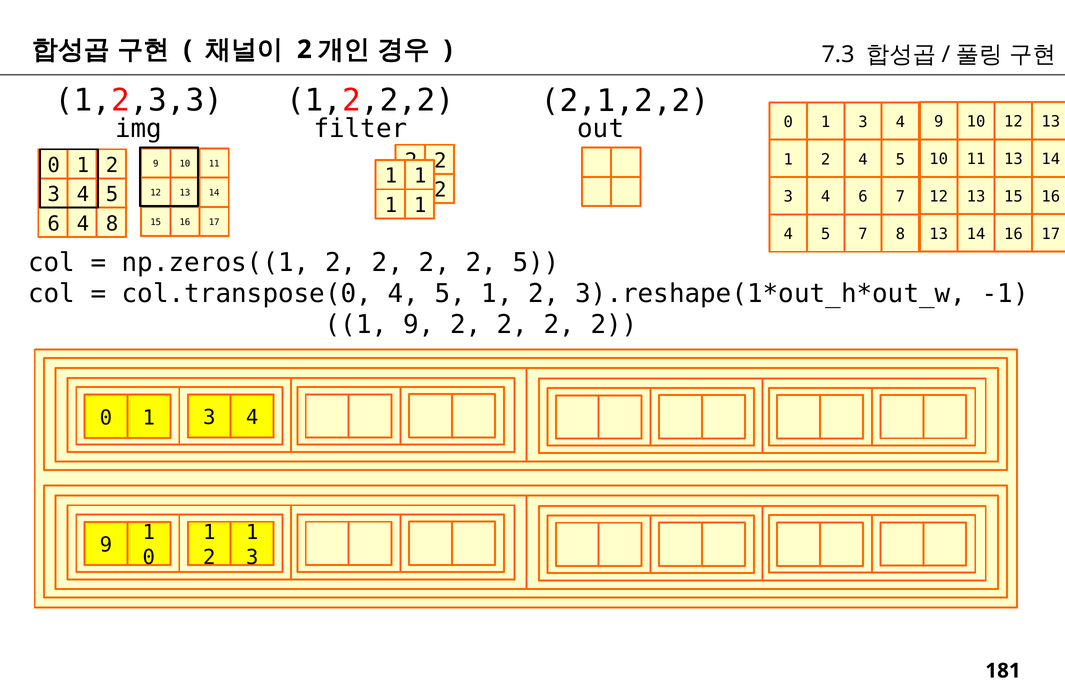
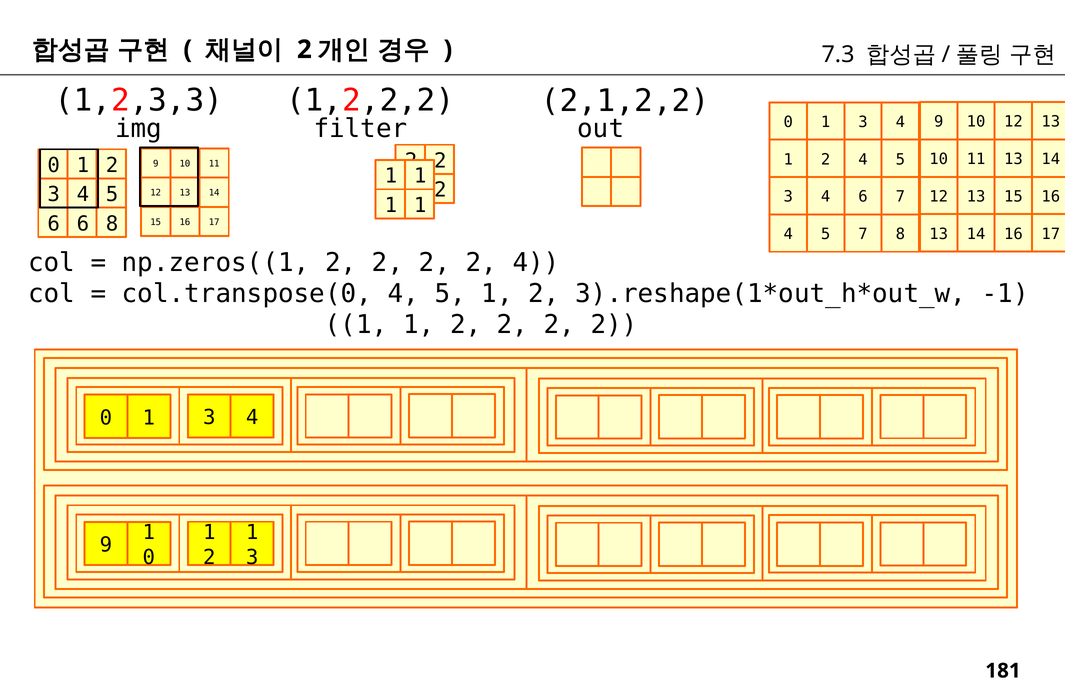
6 4: 4 -> 6
2 2 5: 5 -> 4
9 at (419, 325): 9 -> 1
